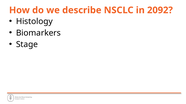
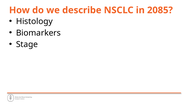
2092: 2092 -> 2085
